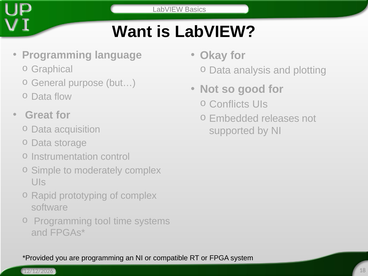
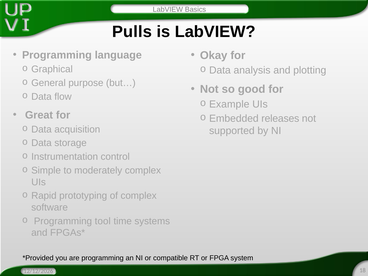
Want: Want -> Pulls
Conflicts: Conflicts -> Example
